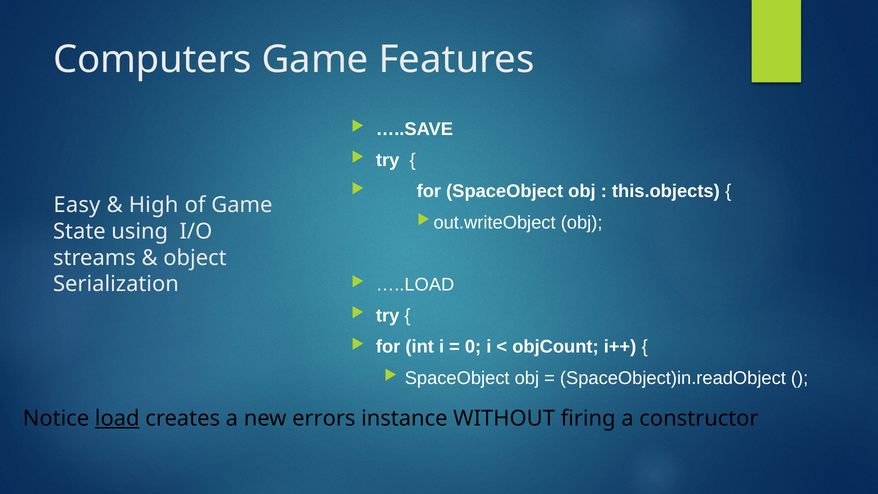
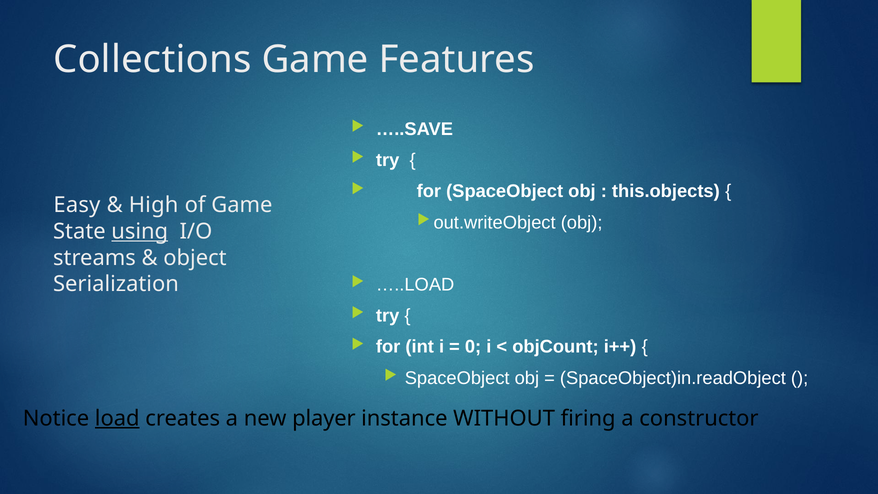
Computers: Computers -> Collections
using underline: none -> present
errors: errors -> player
